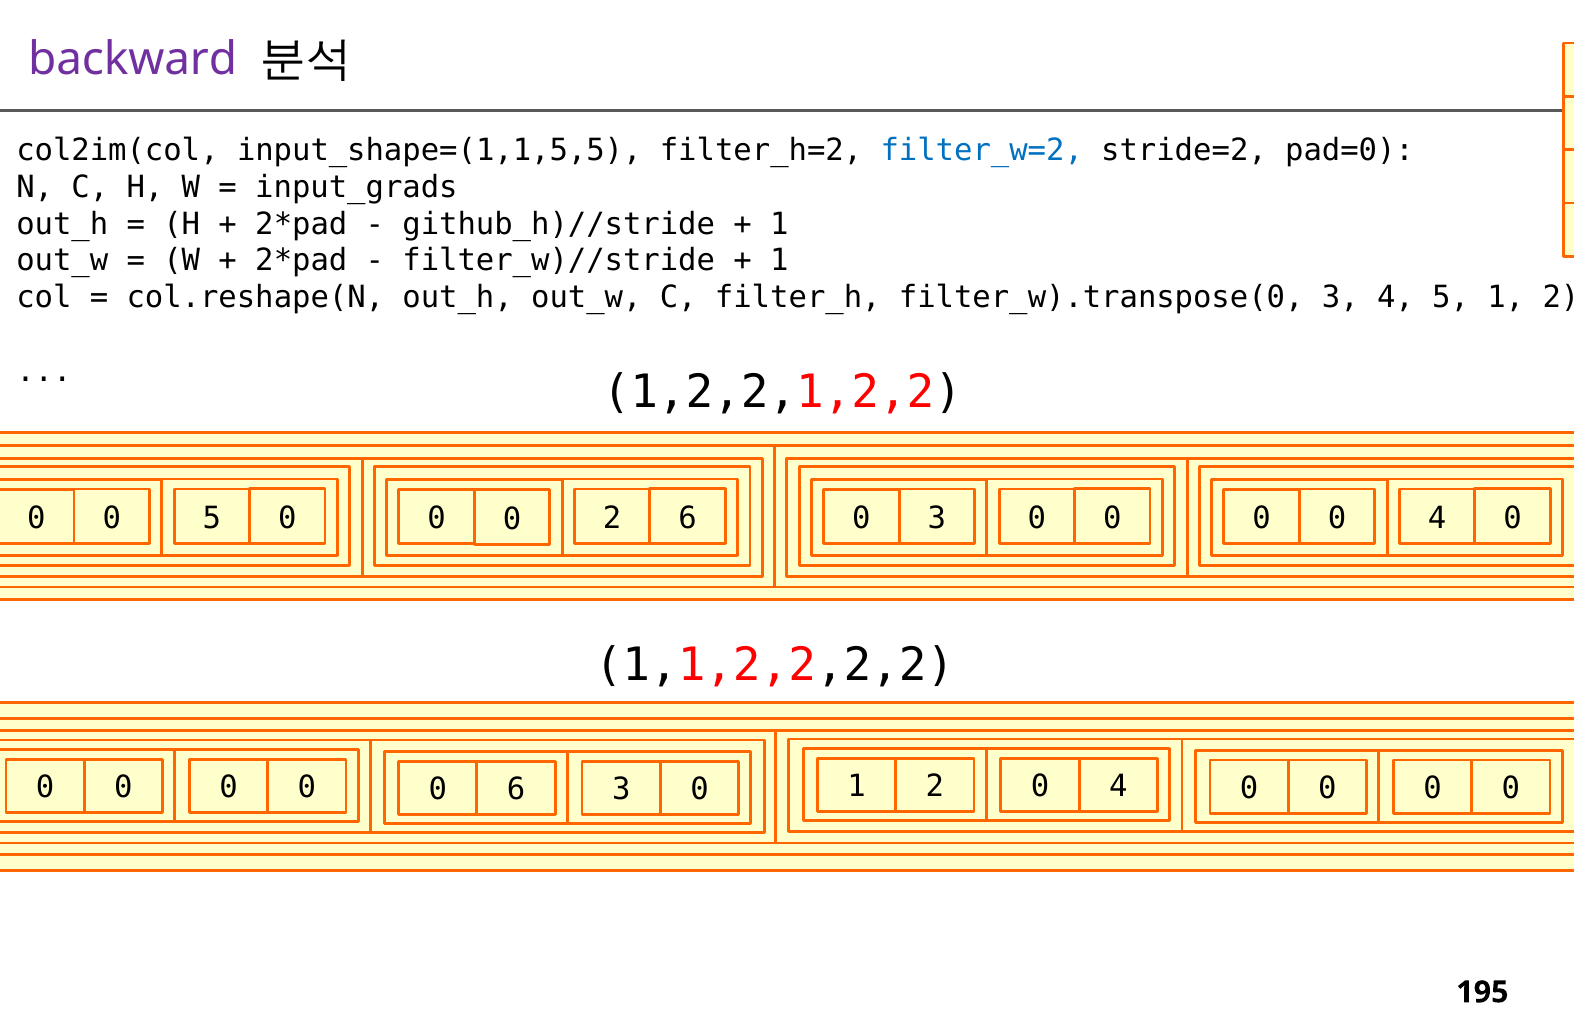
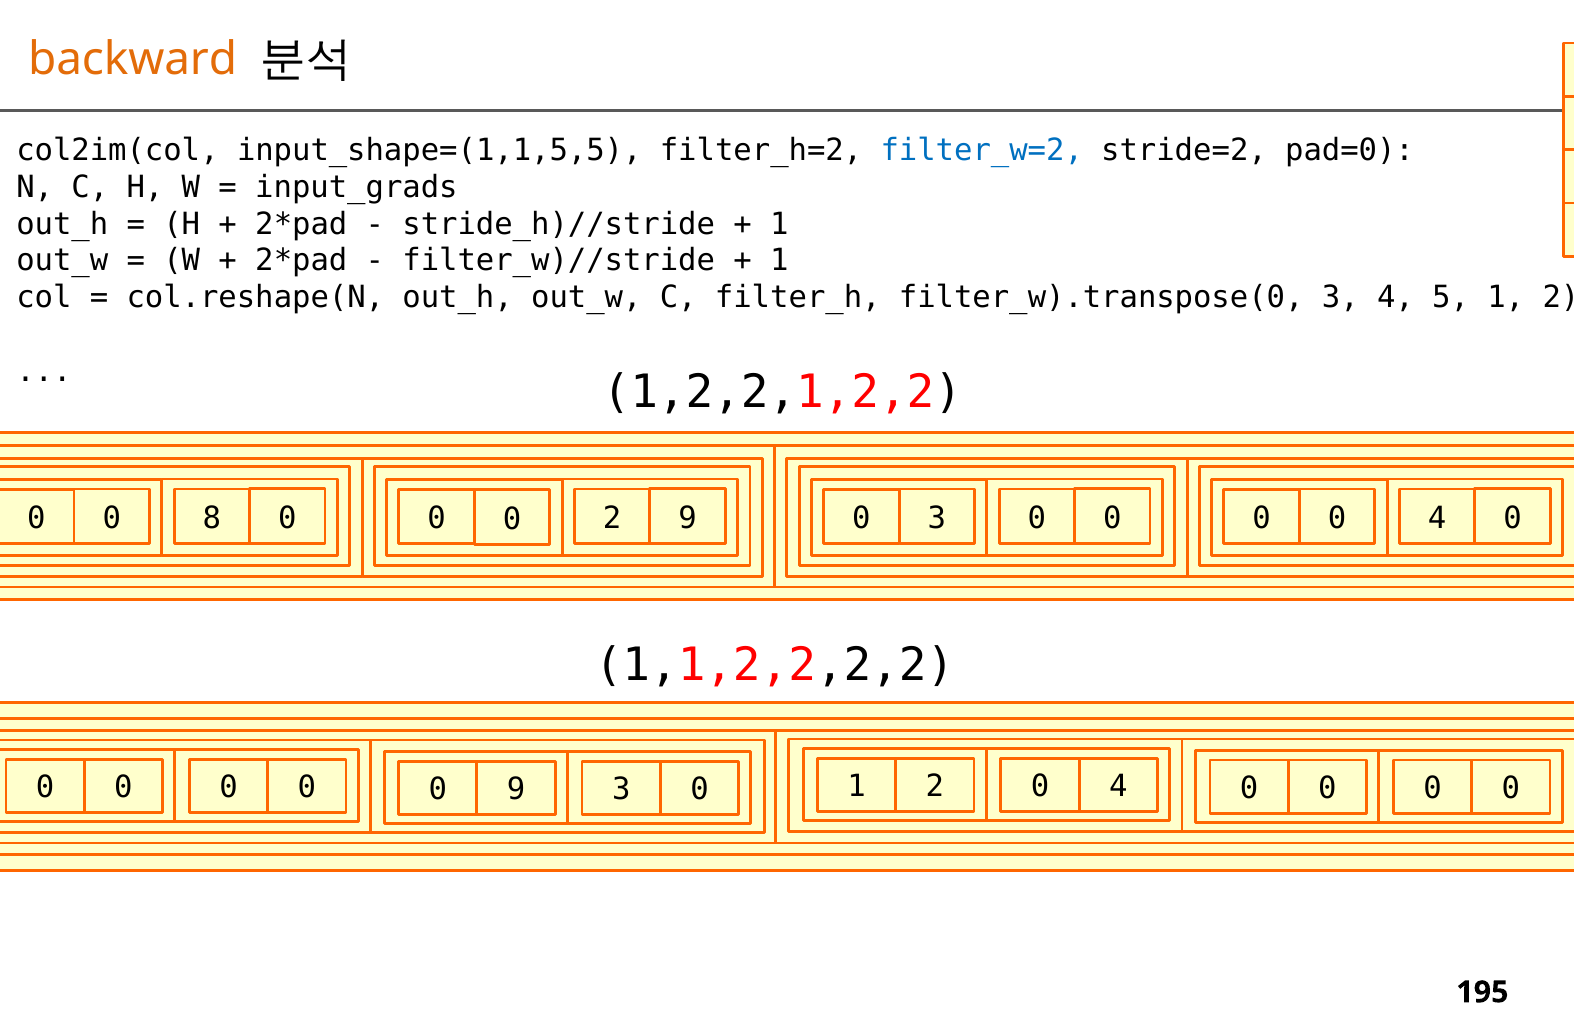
backward colour: purple -> orange
github_h)//stride: github_h)//stride -> stride_h)//stride
0 5: 5 -> 8
2 6: 6 -> 9
0 6: 6 -> 9
